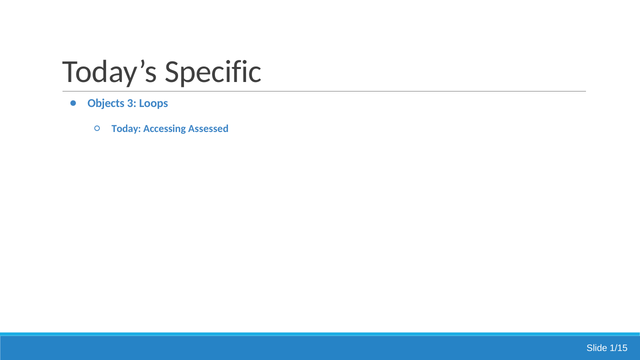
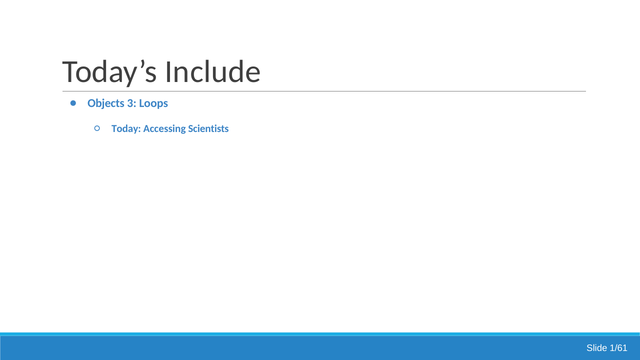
Specific: Specific -> Include
Assessed: Assessed -> Scientists
1/15: 1/15 -> 1/61
